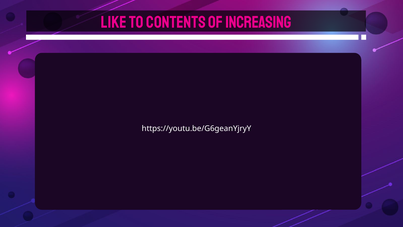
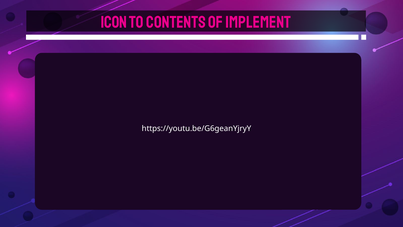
Like: Like -> Icon
increasing: increasing -> implement
